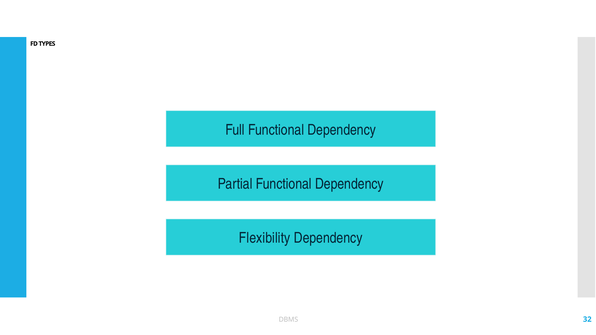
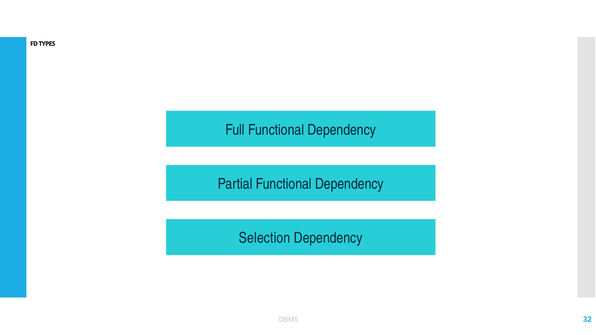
Flexibility: Flexibility -> Selection
